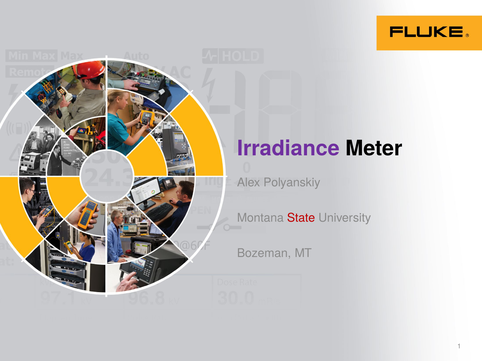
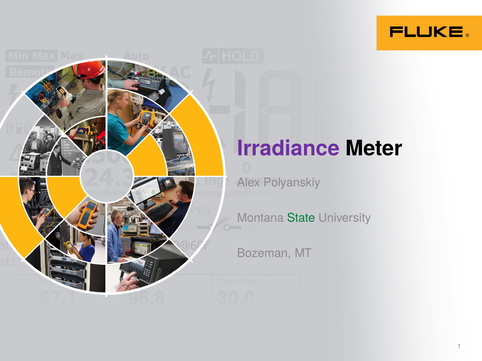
State colour: red -> green
